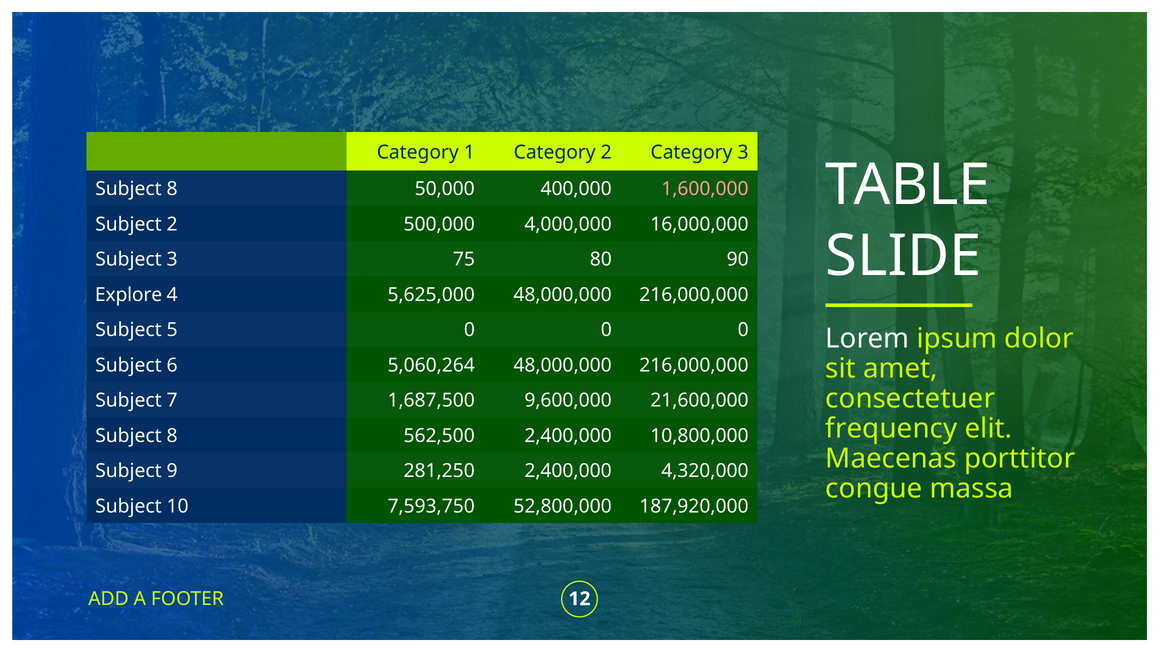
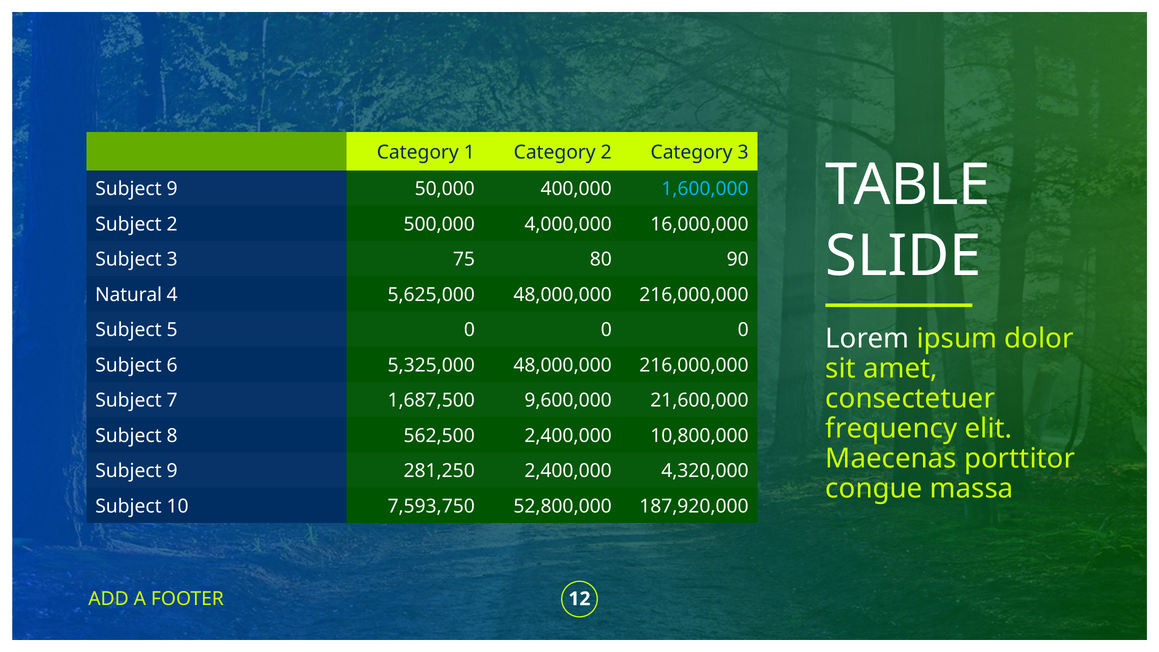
8 at (172, 189): 8 -> 9
1,600,000 colour: pink -> light blue
Explore: Explore -> Natural
5,060,264: 5,060,264 -> 5,325,000
